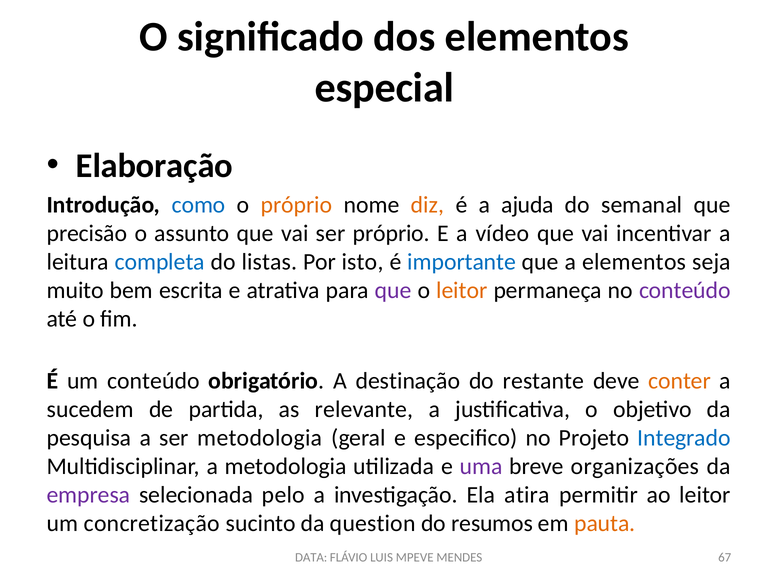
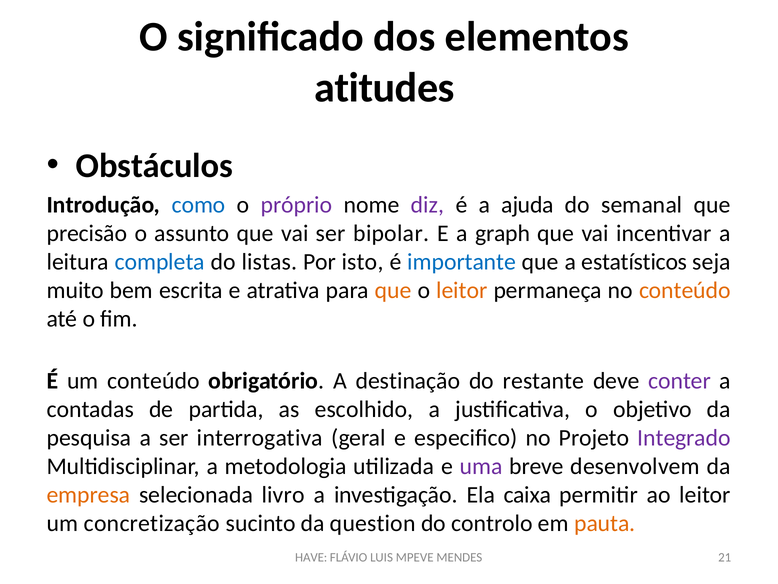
especial: especial -> atitudes
Elaboração: Elaboração -> Obstáculos
próprio at (297, 205) colour: orange -> purple
diz colour: orange -> purple
ser próprio: próprio -> bipolar
vídeo: vídeo -> graph
a elementos: elementos -> estatísticos
que at (393, 290) colour: purple -> orange
conteúdo at (685, 290) colour: purple -> orange
conter colour: orange -> purple
sucedem: sucedem -> contadas
relevante: relevante -> escolhido
ser metodologia: metodologia -> interrogativa
Integrado colour: blue -> purple
organizações: organizações -> desenvolvem
empresa colour: purple -> orange
pelo: pelo -> livro
atira: atira -> caixa
resumos: resumos -> controlo
DATA: DATA -> HAVE
67: 67 -> 21
